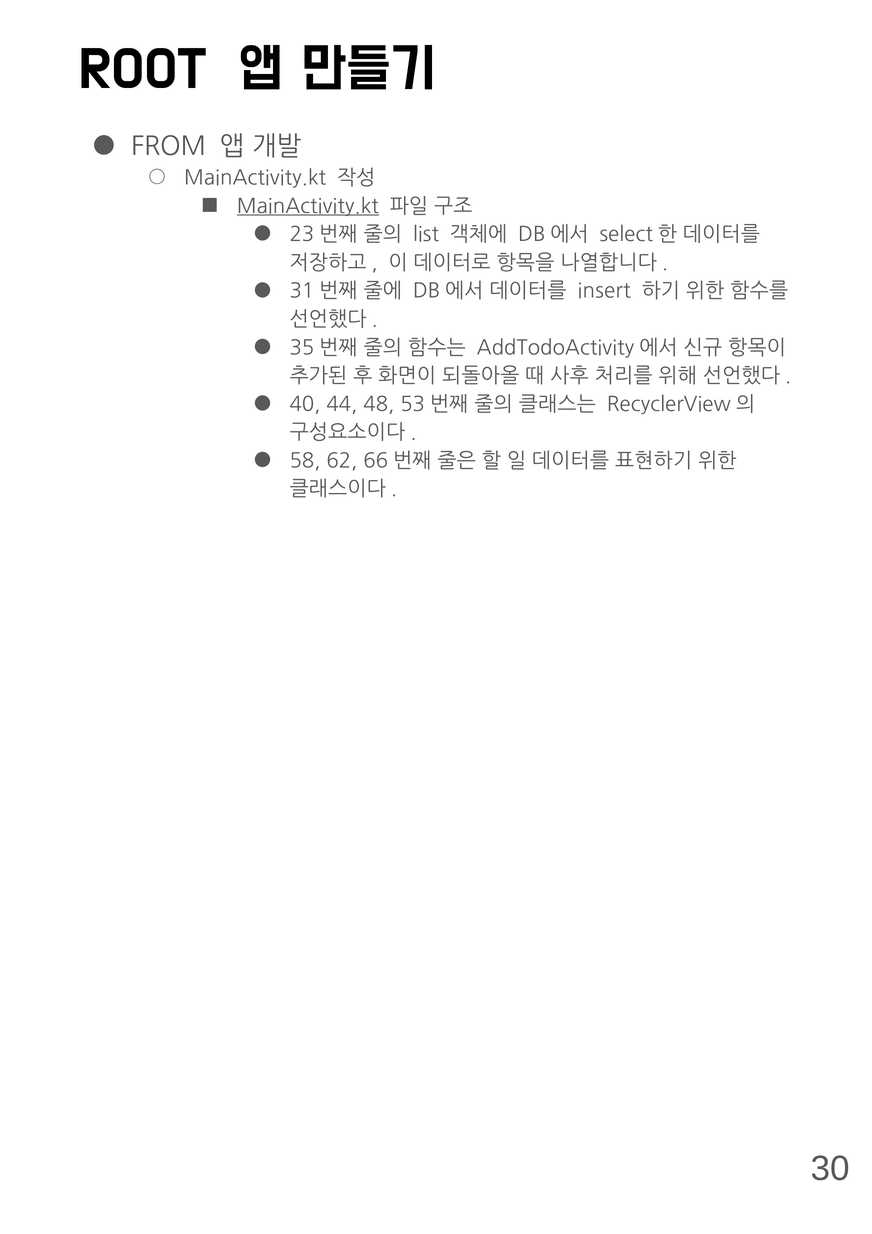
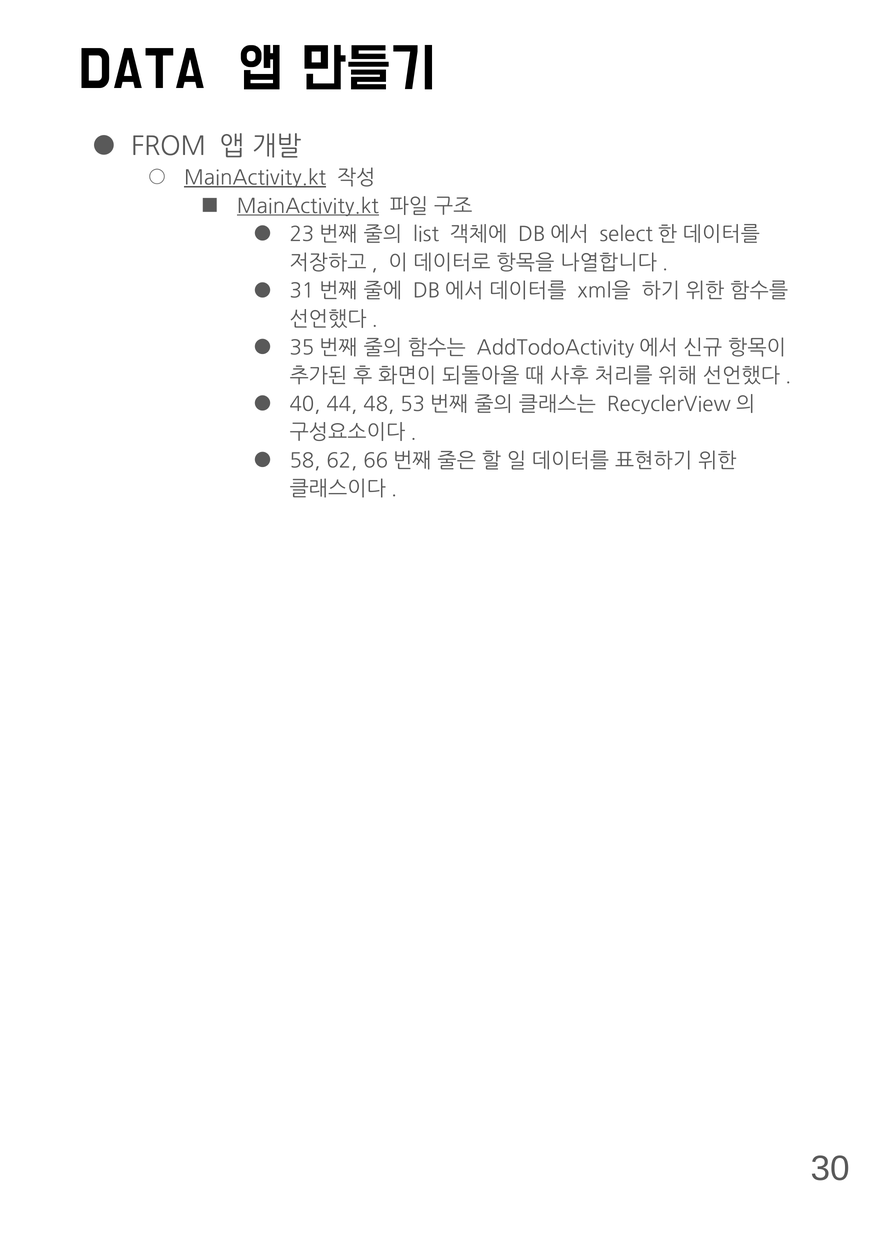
ROOT: ROOT -> DATA
MainActivity.kt at (255, 178) underline: none -> present
insert: insert -> xml을
